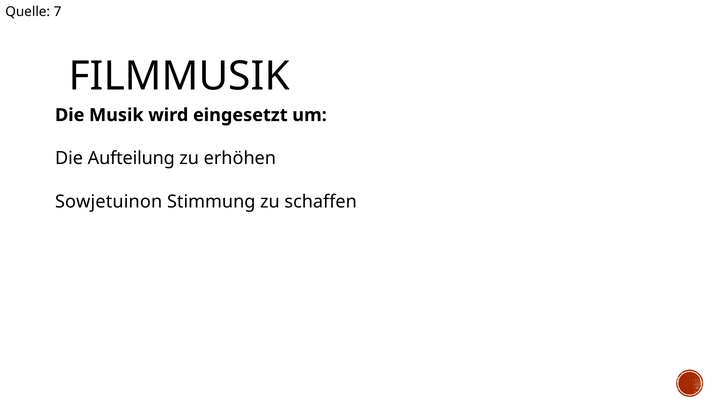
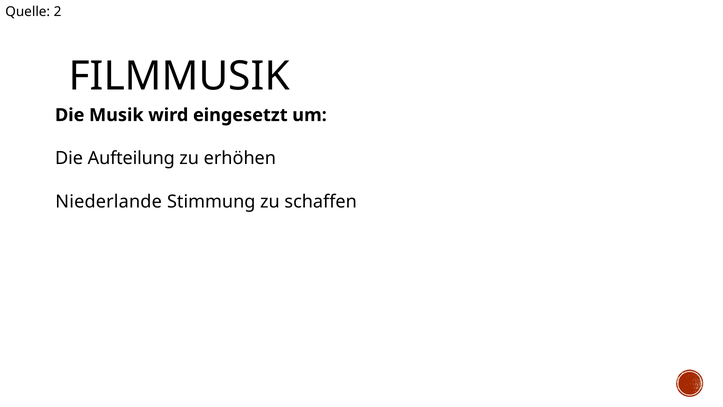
7: 7 -> 2
Sowjetuinon: Sowjetuinon -> Niederlande
